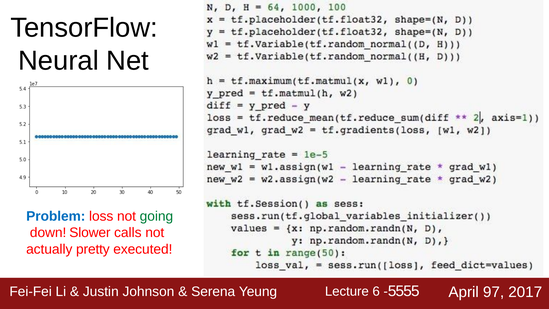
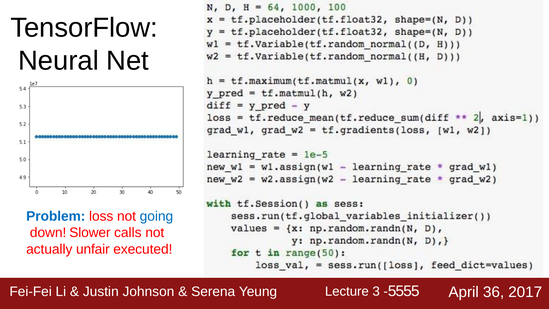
going colour: green -> blue
pretty: pretty -> unfair
6: 6 -> 3
97: 97 -> 36
